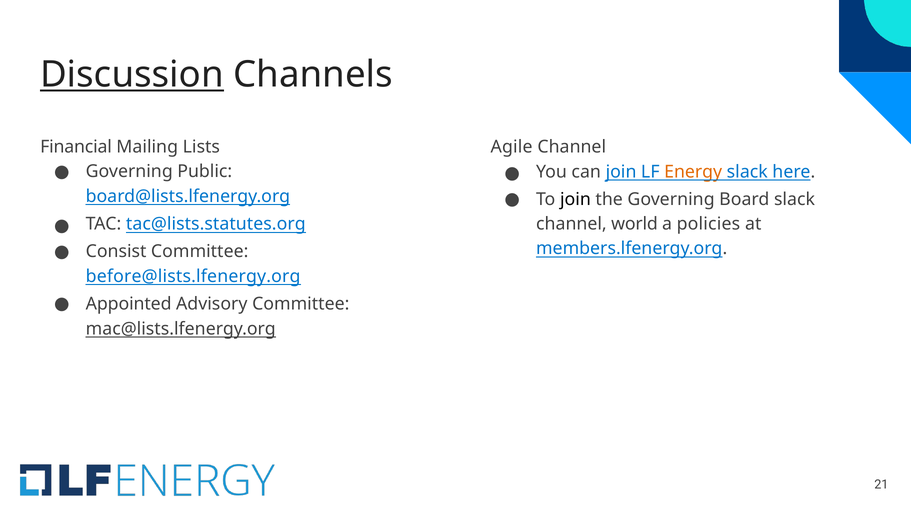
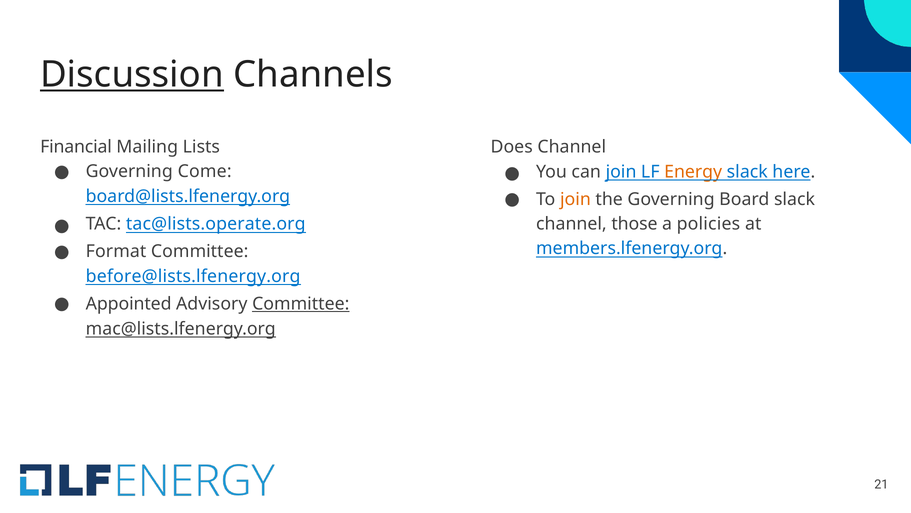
Agile: Agile -> Does
Public: Public -> Come
join at (575, 199) colour: black -> orange
tac@lists.statutes.org: tac@lists.statutes.org -> tac@lists.operate.org
world: world -> those
Consist: Consist -> Format
Committee at (301, 303) underline: none -> present
